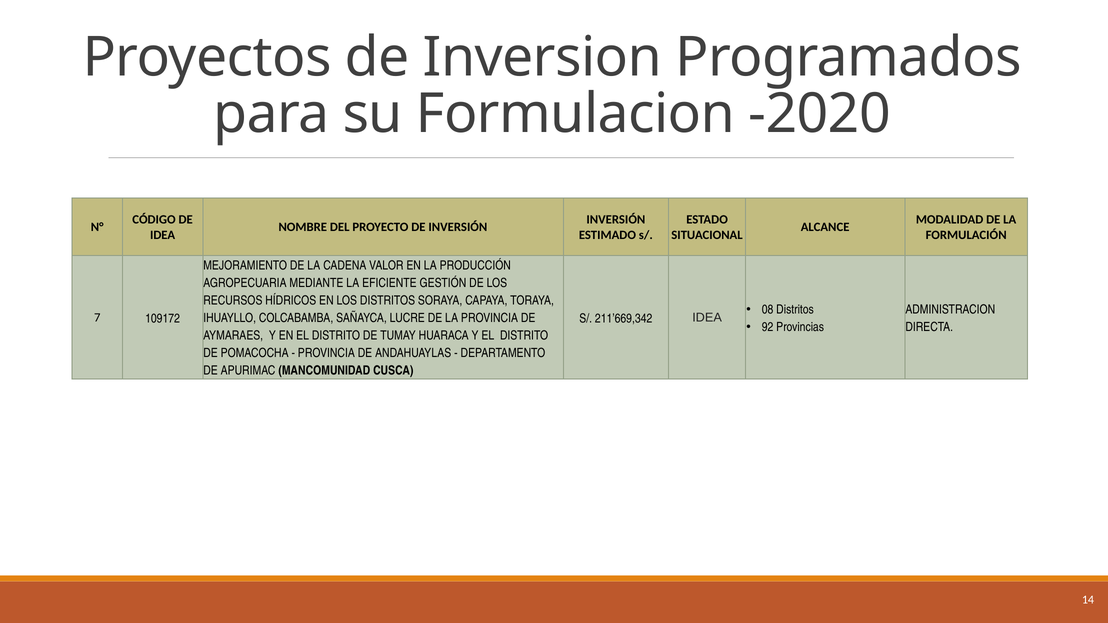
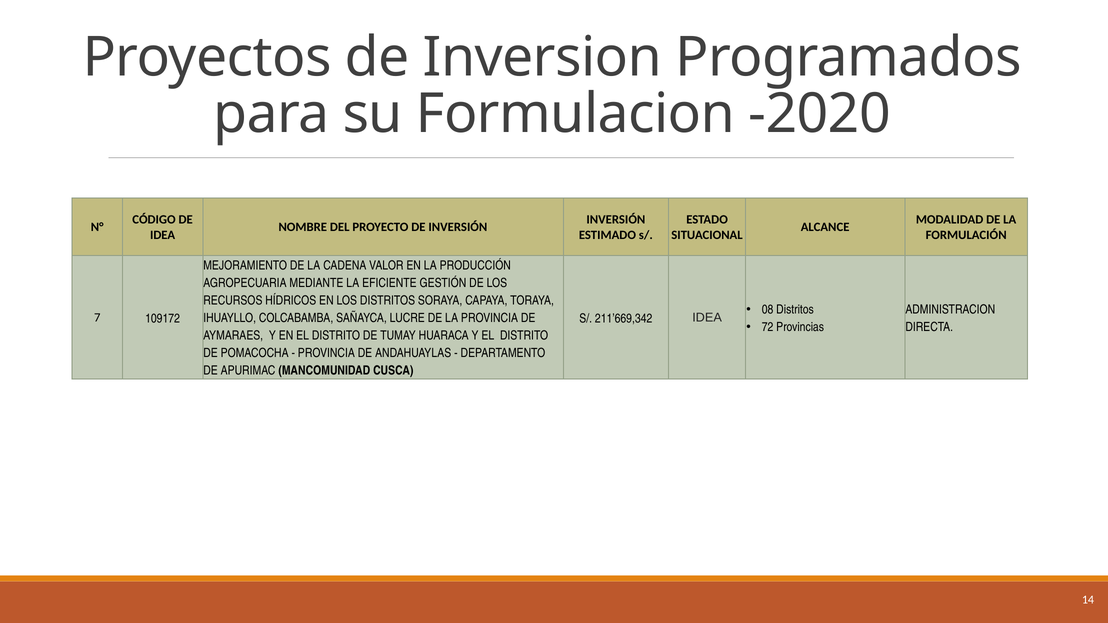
92: 92 -> 72
